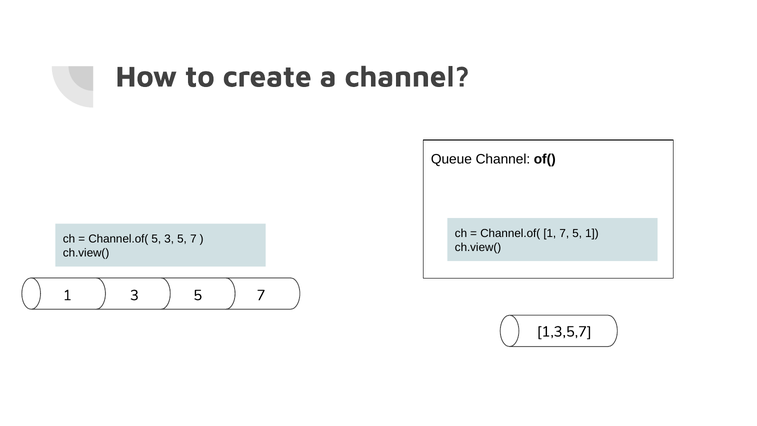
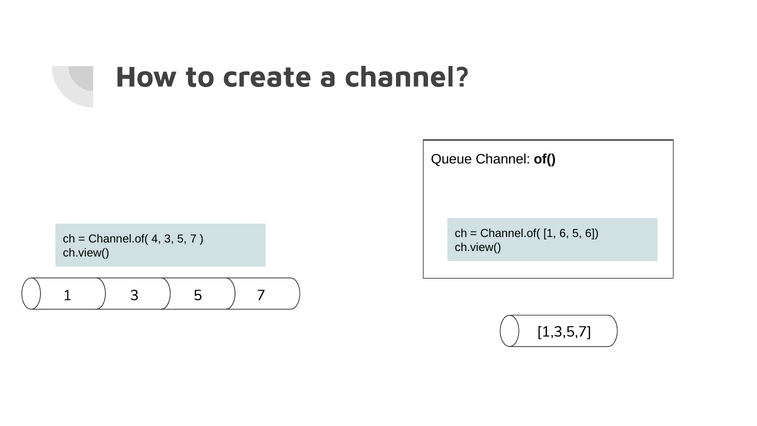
1 7: 7 -> 6
5 1: 1 -> 6
Channel.of( 5: 5 -> 4
